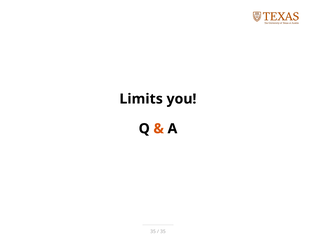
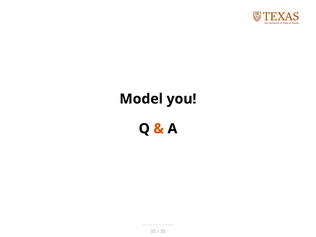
Limits: Limits -> Model
